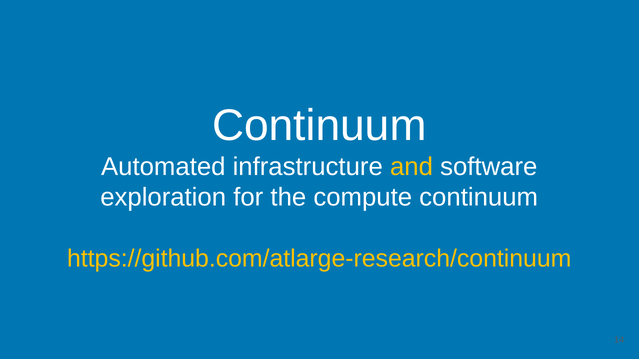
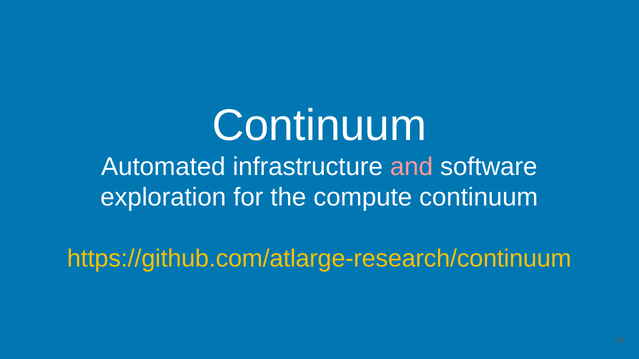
and colour: yellow -> pink
